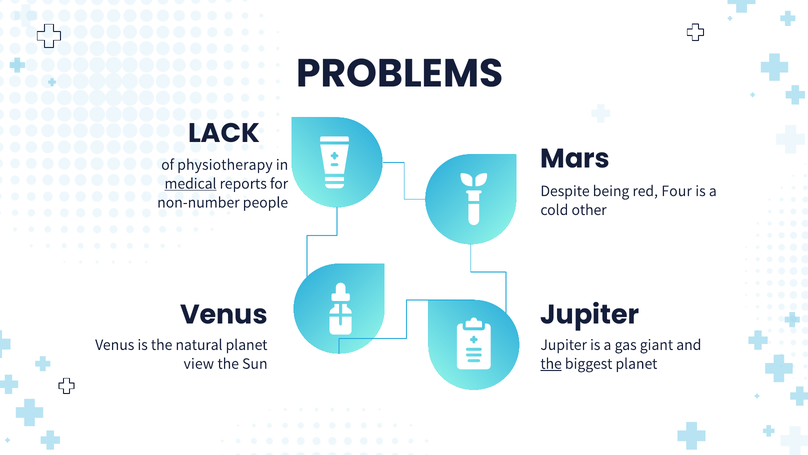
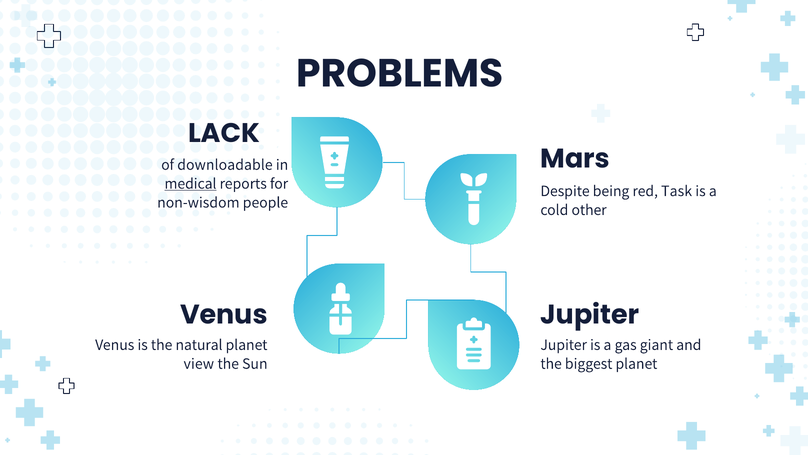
physiotherapy: physiotherapy -> downloadable
Four: Four -> Task
non-number: non-number -> non-wisdom
the at (551, 363) underline: present -> none
